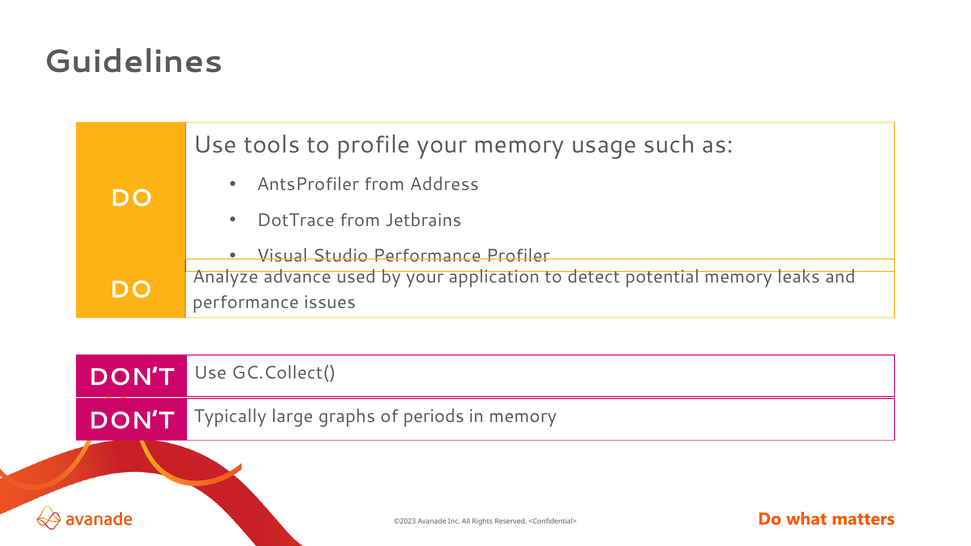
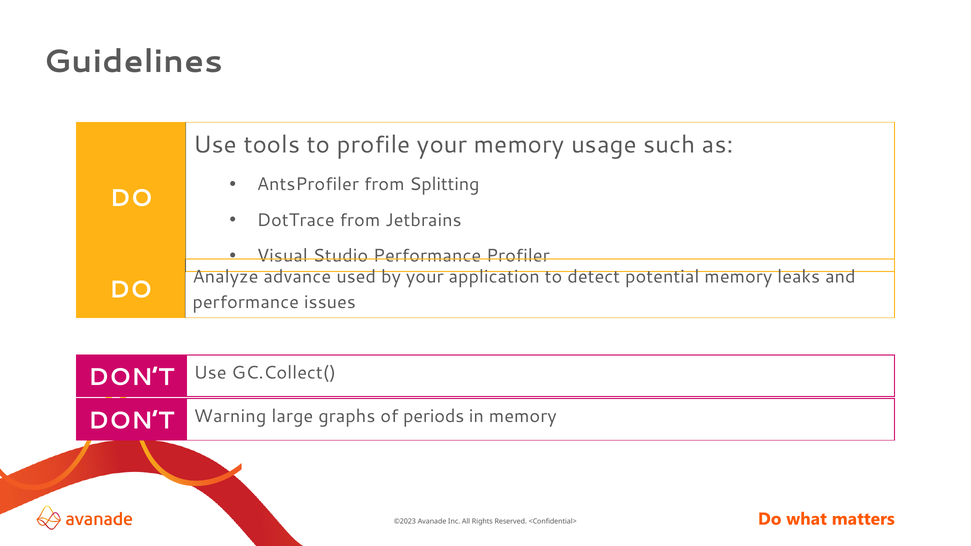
Address: Address -> Splitting
Typically: Typically -> Warning
